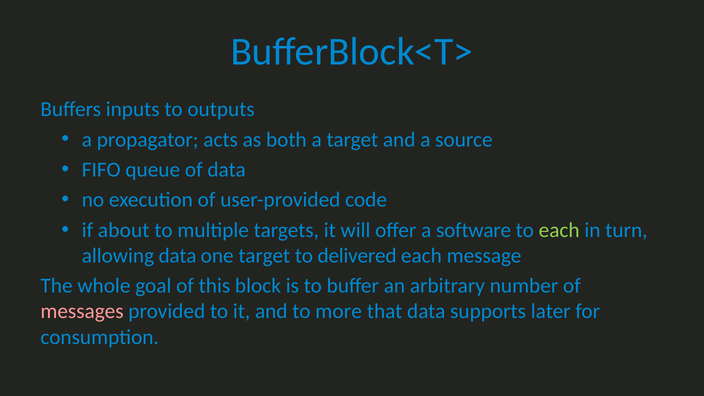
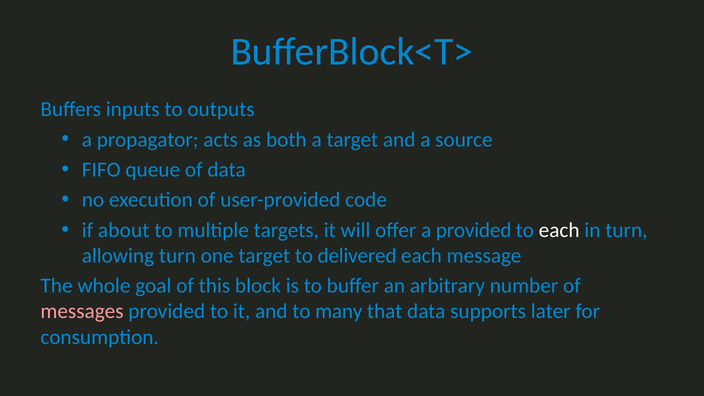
a software: software -> provided
each at (559, 230) colour: light green -> white
allowing data: data -> turn
more: more -> many
